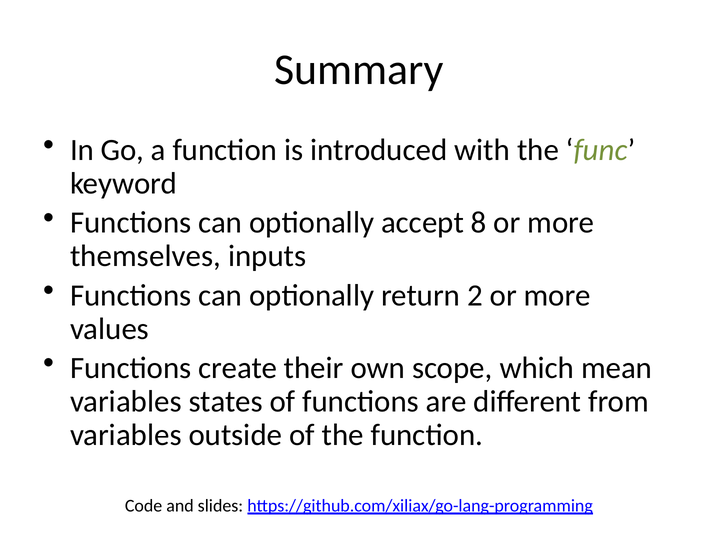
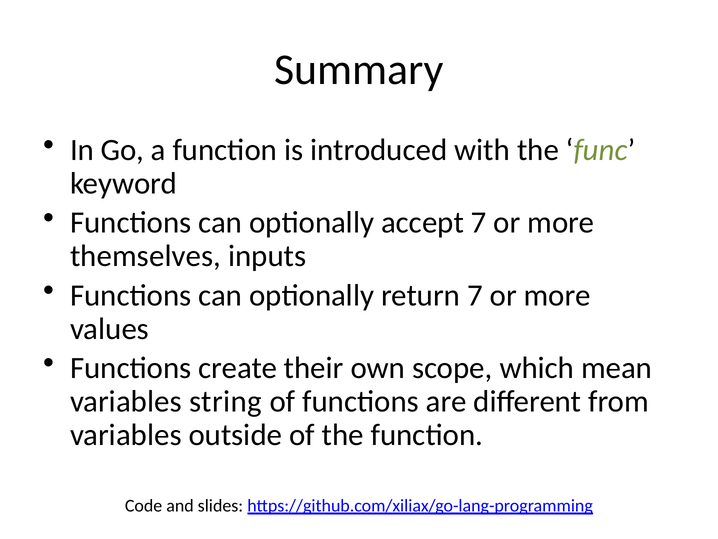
accept 8: 8 -> 7
return 2: 2 -> 7
states: states -> string
